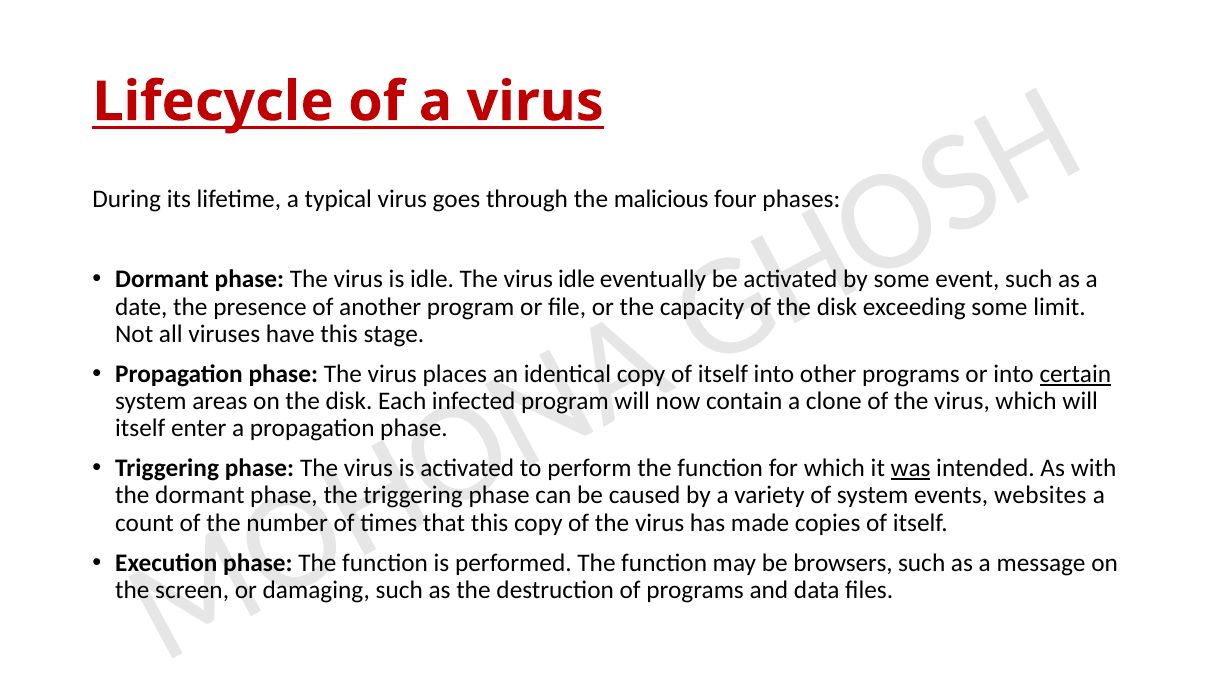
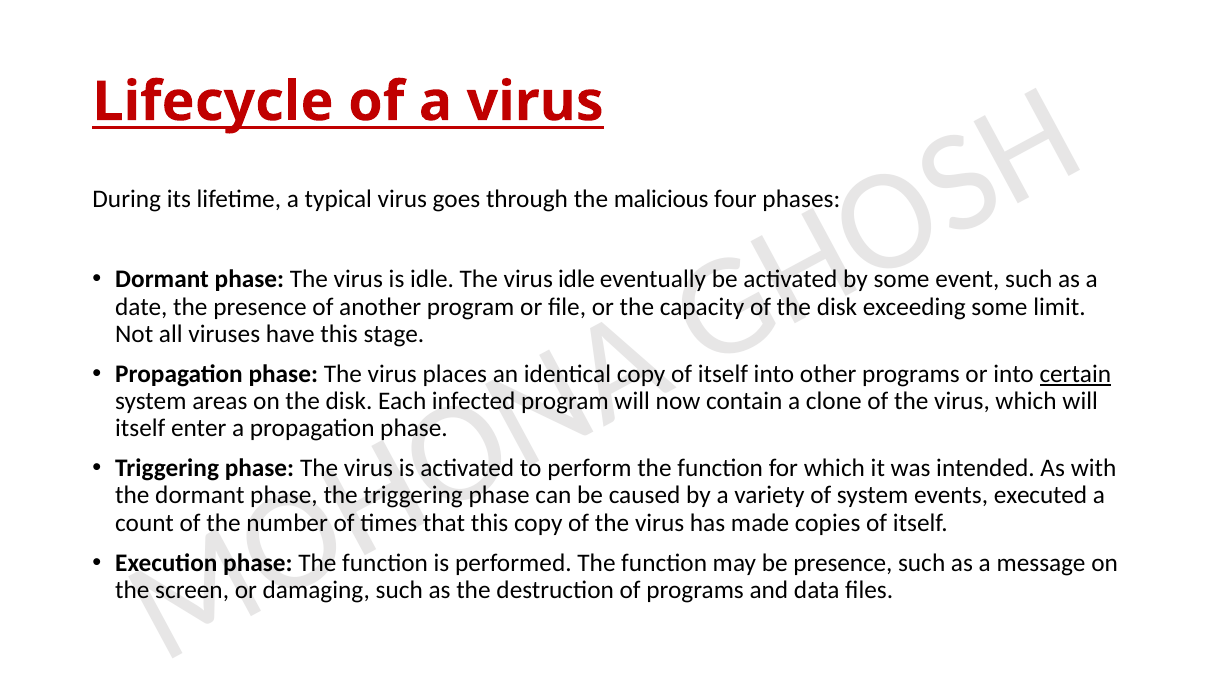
was underline: present -> none
websites: websites -> executed
be browsers: browsers -> presence
